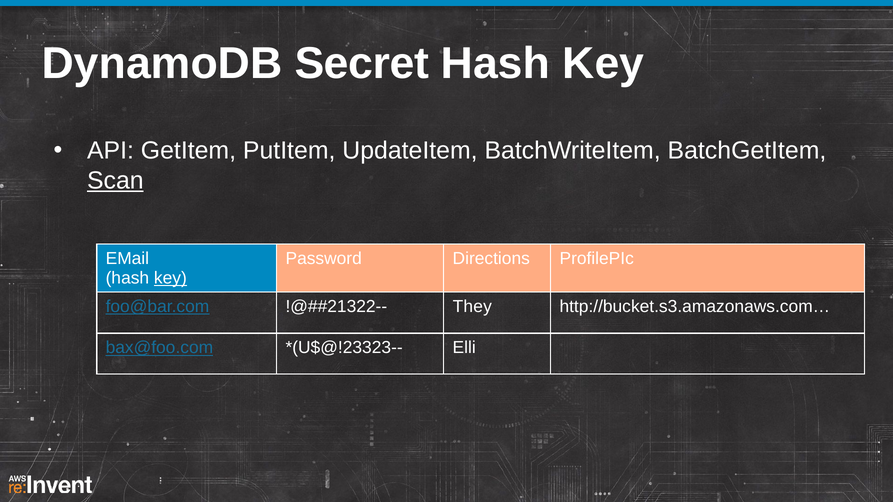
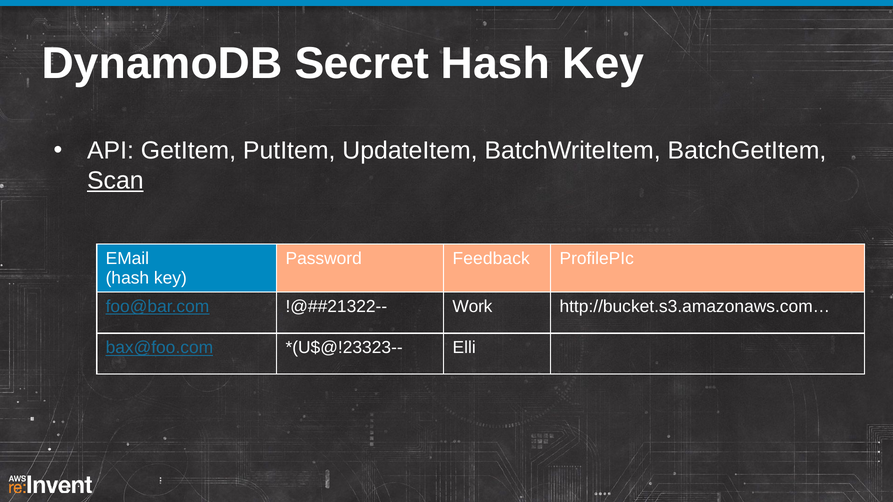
Directions: Directions -> Feedback
key at (170, 278) underline: present -> none
They: They -> Work
